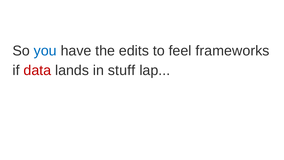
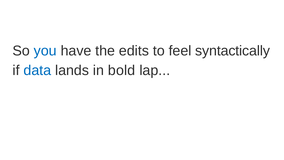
frameworks: frameworks -> syntactically
data colour: red -> blue
stuff: stuff -> bold
